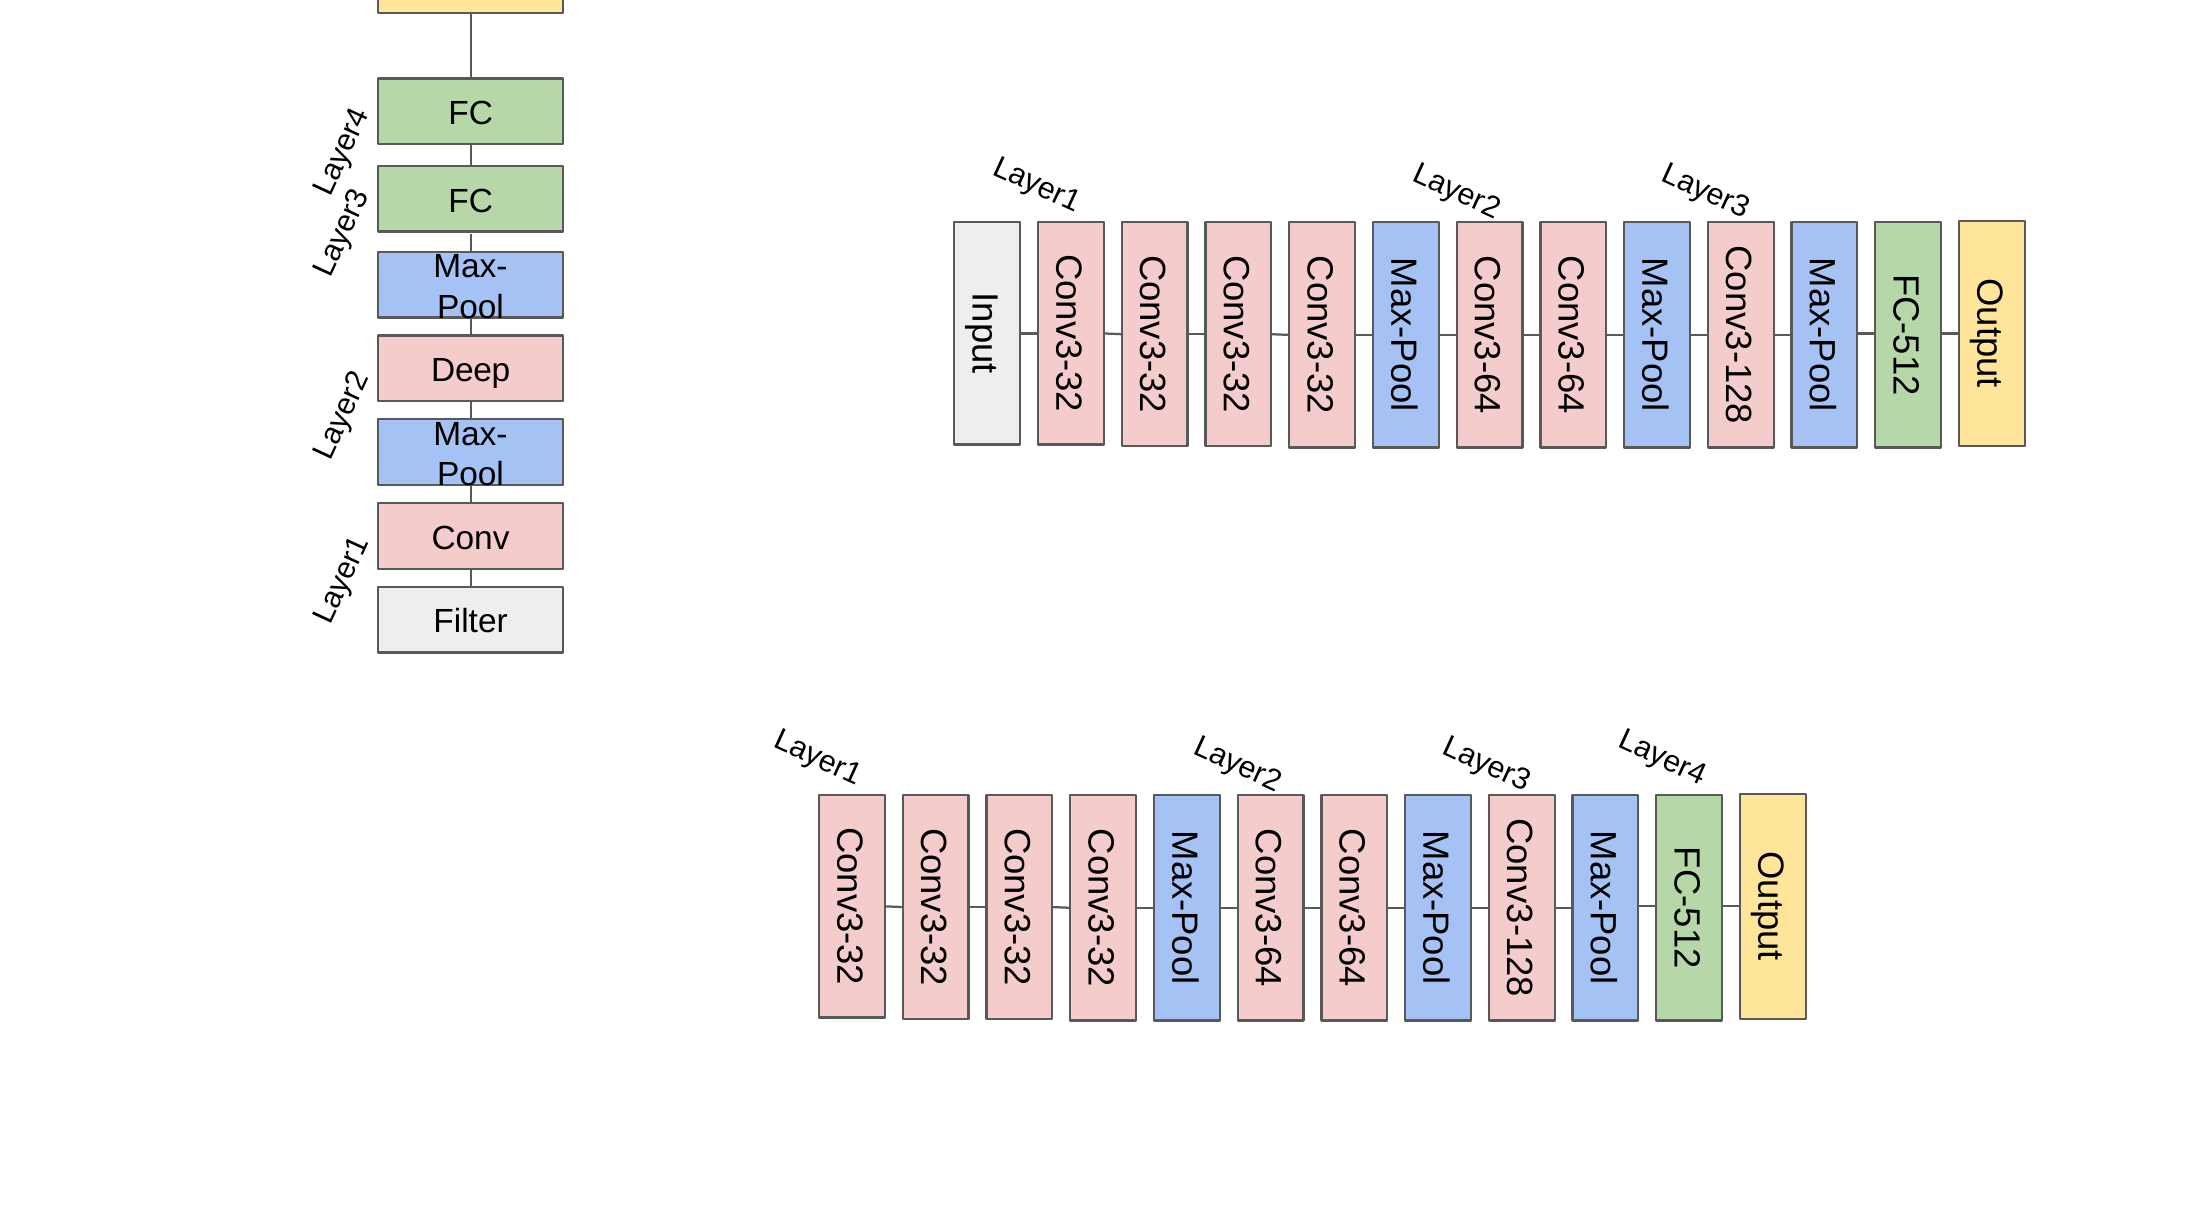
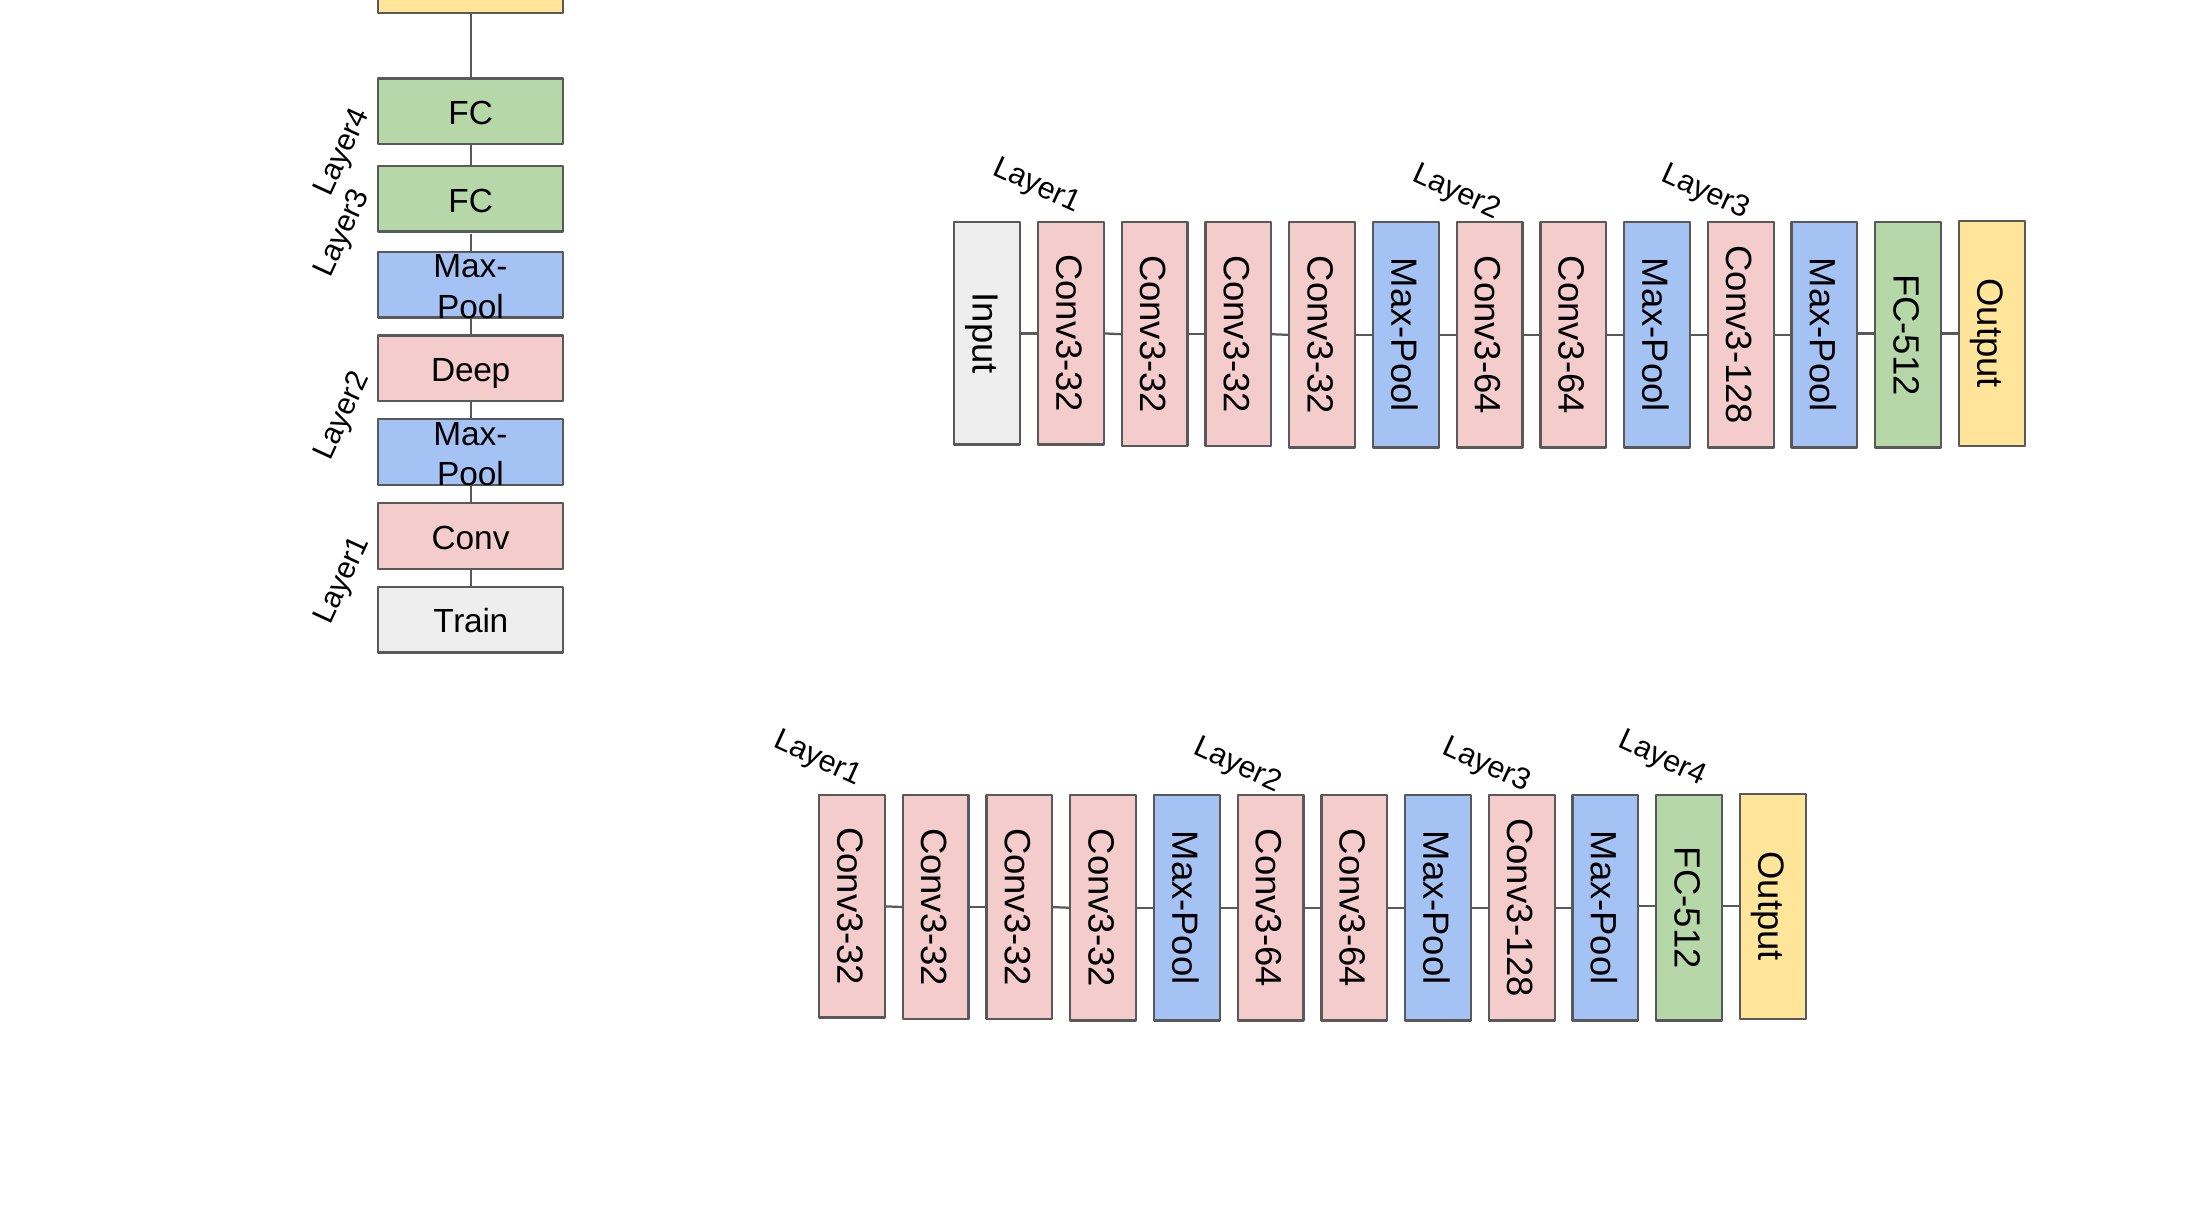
Filter: Filter -> Train
